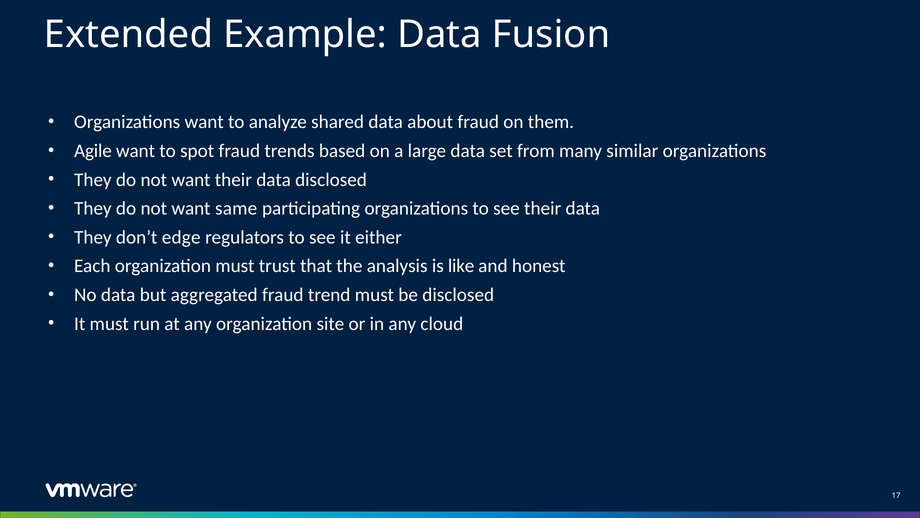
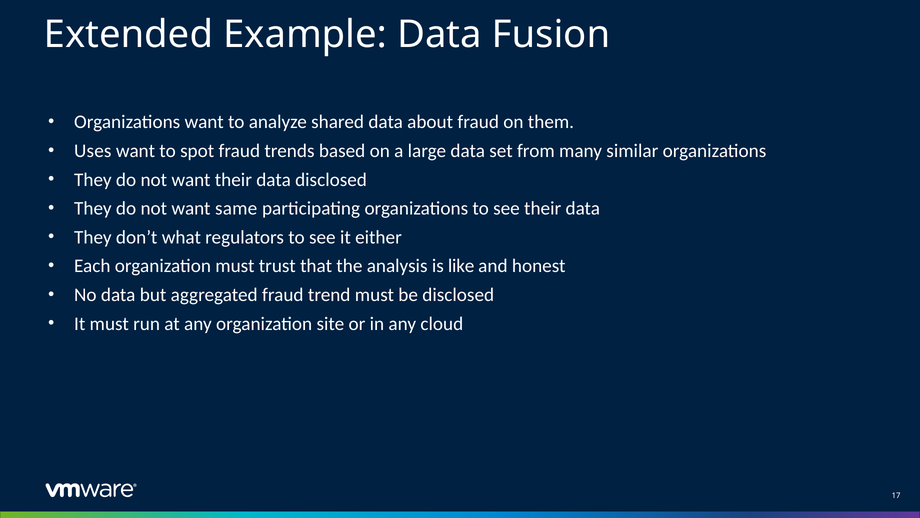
Agile: Agile -> Uses
edge: edge -> what
